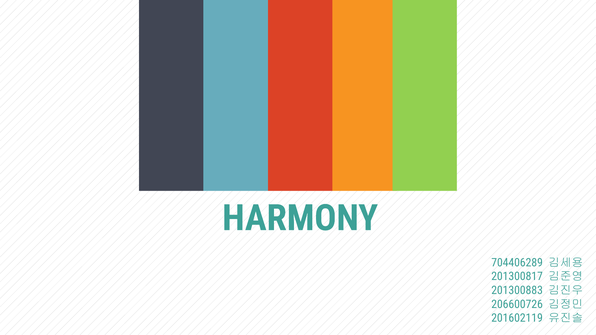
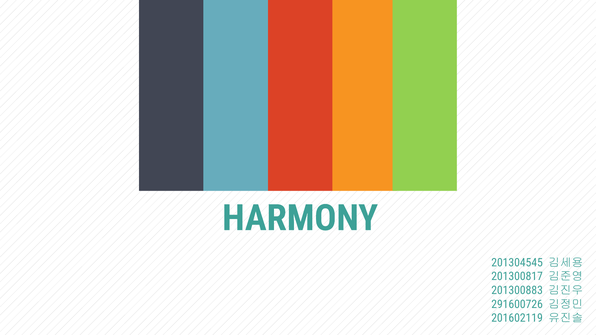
704406289: 704406289 -> 201304545
206600726: 206600726 -> 291600726
